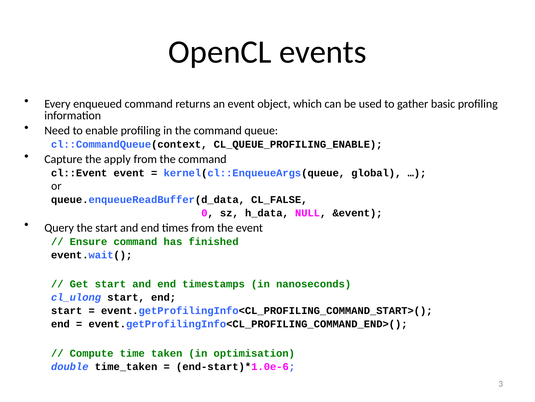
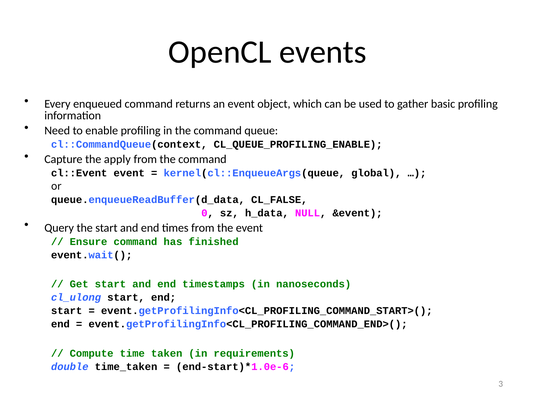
optimisation: optimisation -> requirements
